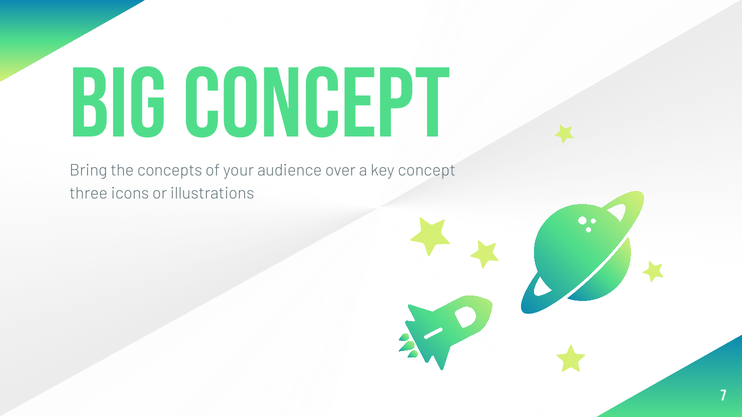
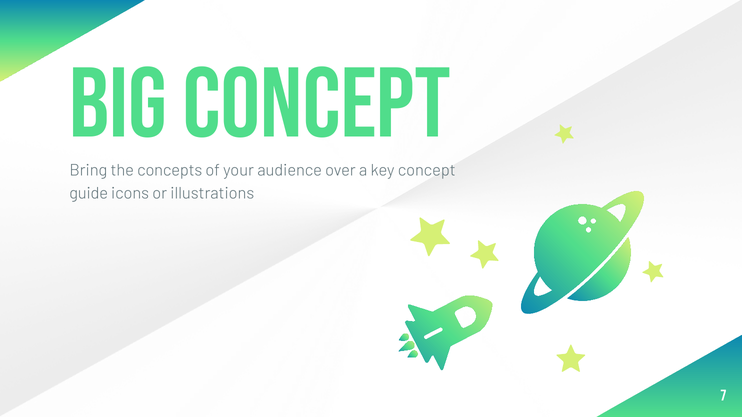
three: three -> guide
